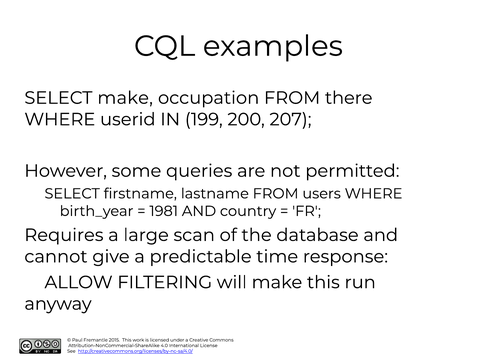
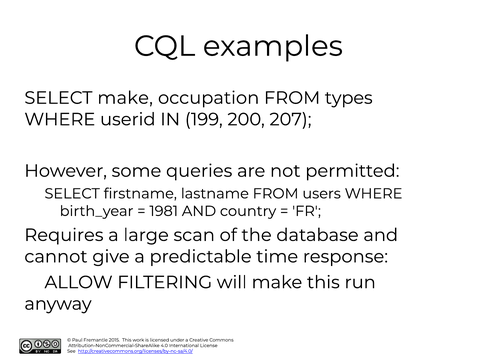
there: there -> types
